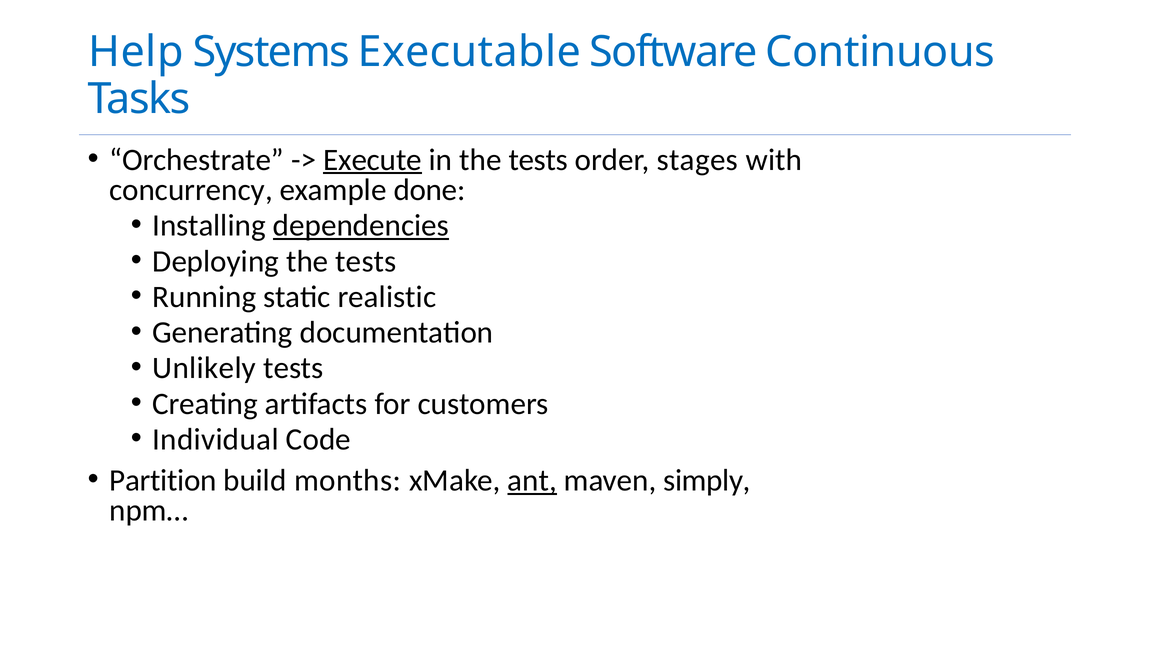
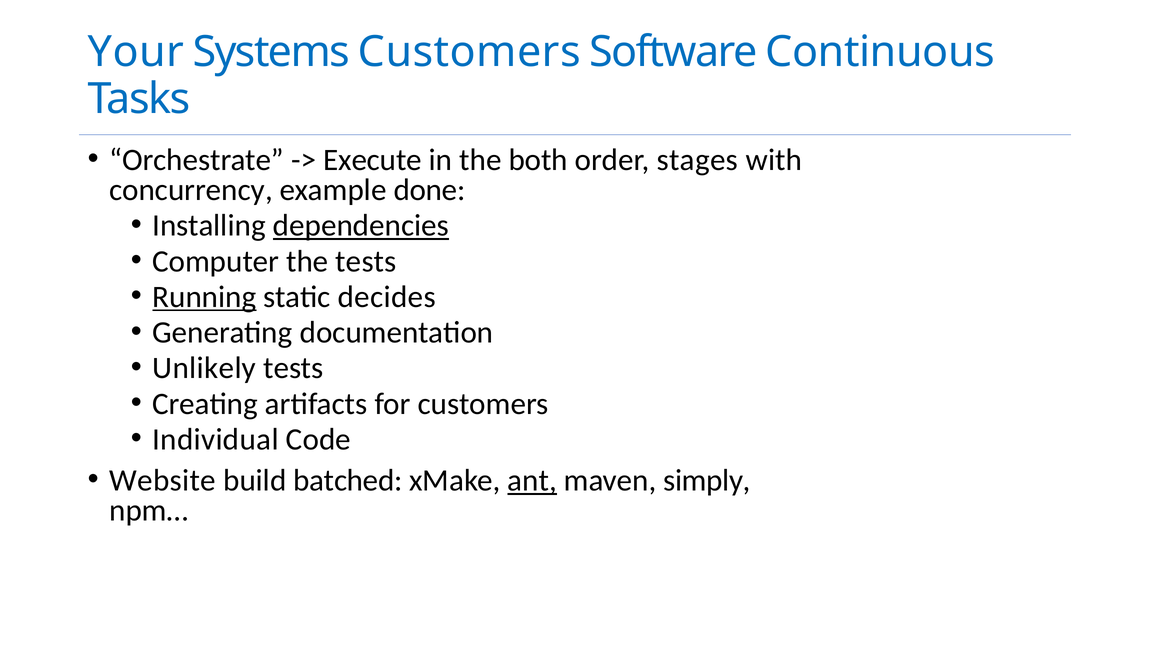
Help: Help -> Your
Systems Executable: Executable -> Customers
Execute underline: present -> none
in the tests: tests -> both
Deploying: Deploying -> Computer
Running underline: none -> present
realistic: realistic -> decides
Partition: Partition -> Website
months: months -> batched
